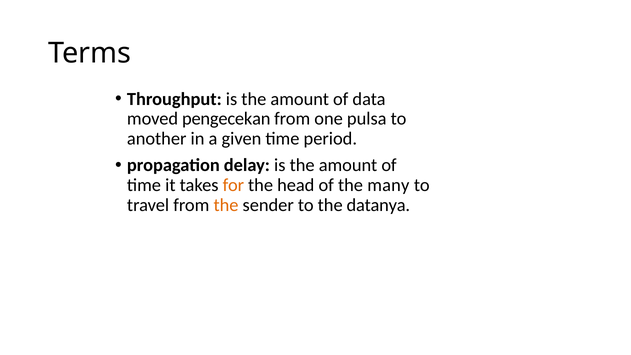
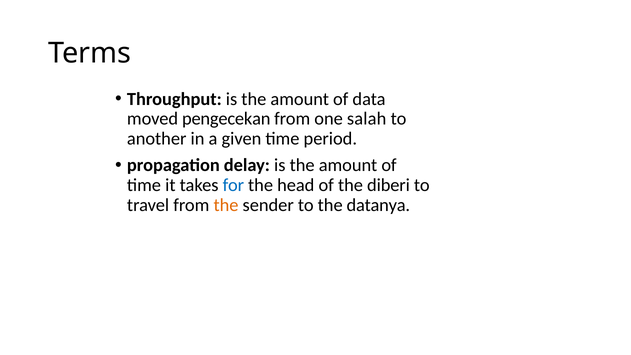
pulsa: pulsa -> salah
for colour: orange -> blue
many: many -> diberi
